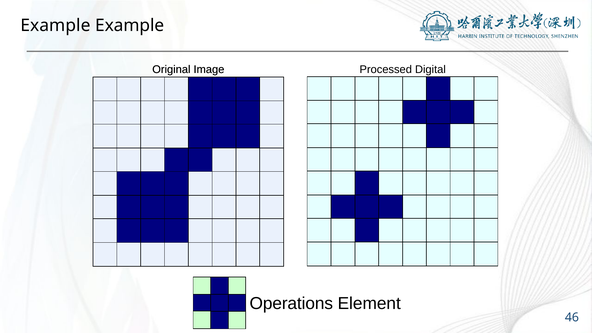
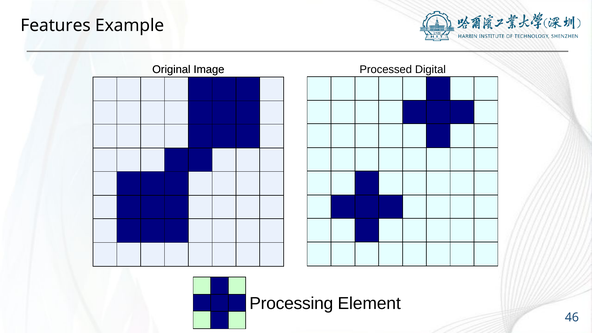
Example at (56, 26): Example -> Features
Operations: Operations -> Processing
